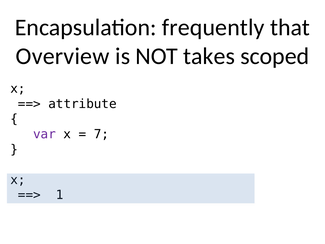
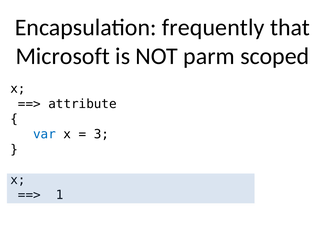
Overview: Overview -> Microsoft
takes: takes -> parm
var colour: purple -> blue
7: 7 -> 3
